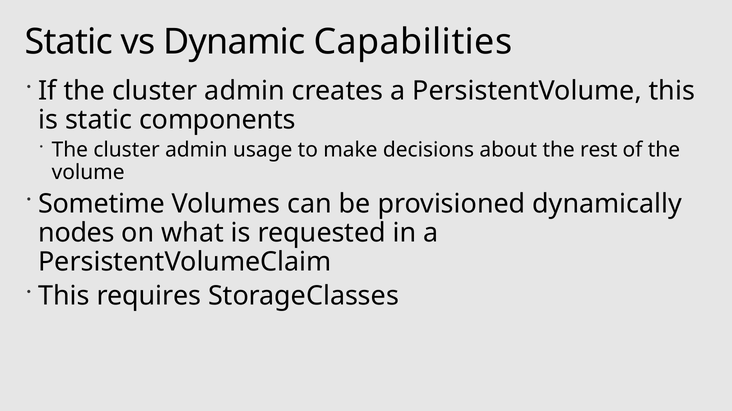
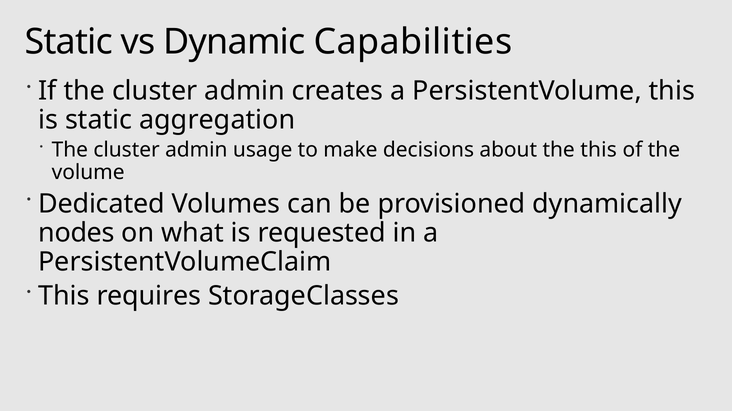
components: components -> aggregation
the rest: rest -> this
Sometime: Sometime -> Dedicated
